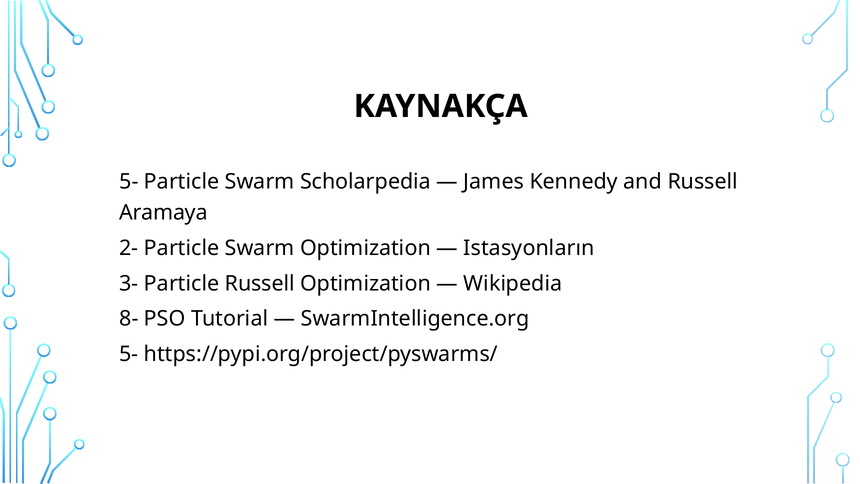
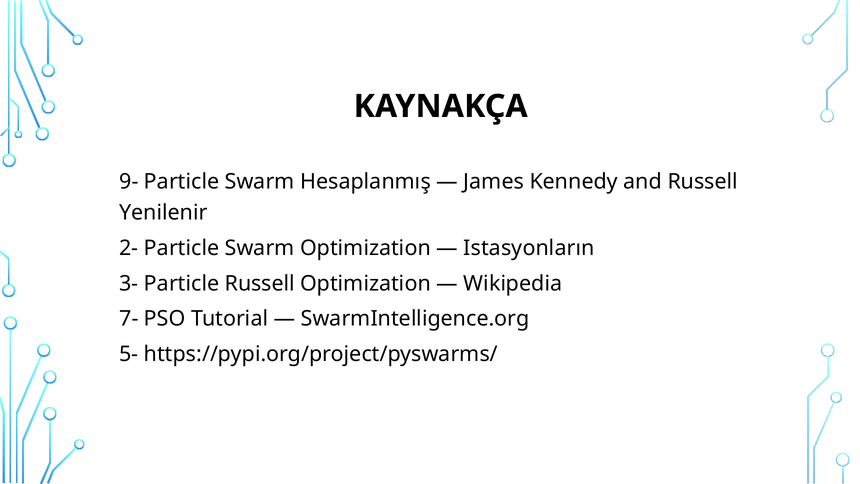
5- at (129, 181): 5- -> 9-
Scholarpedia: Scholarpedia -> Hesaplanmış
Aramaya: Aramaya -> Yenilenir
8-: 8- -> 7-
